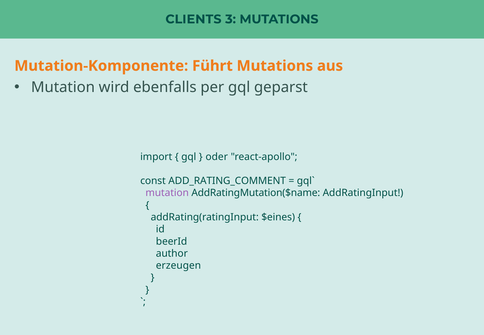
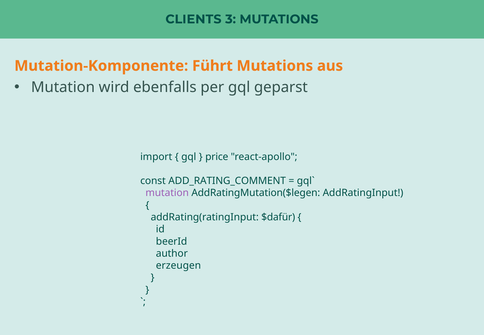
oder: oder -> price
AddRatingMutation($name: AddRatingMutation($name -> AddRatingMutation($legen
$eines: $eines -> $dafür
